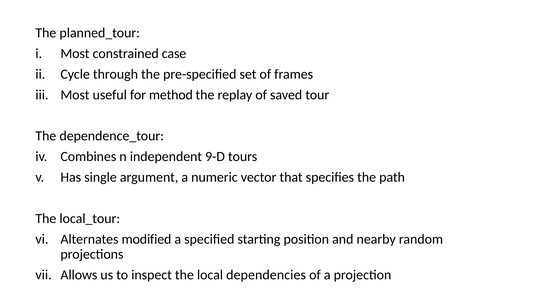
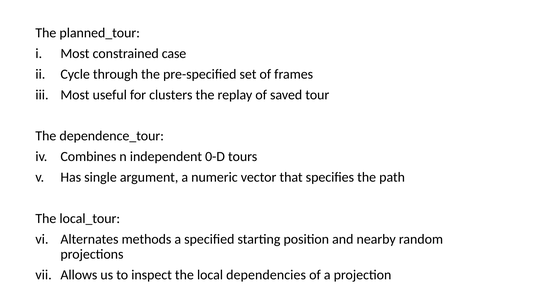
method: method -> clusters
9-D: 9-D -> 0-D
modified: modified -> methods
